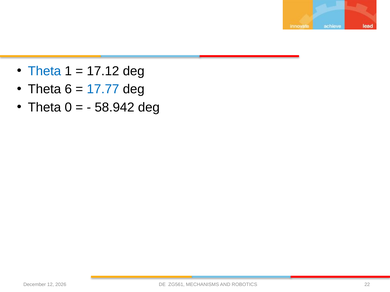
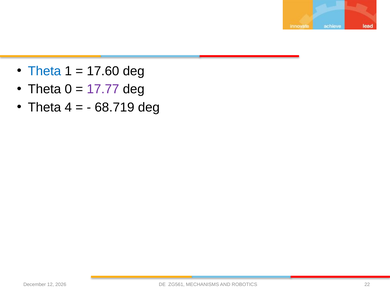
17.12: 17.12 -> 17.60
6: 6 -> 0
17.77 colour: blue -> purple
0: 0 -> 4
58.942: 58.942 -> 68.719
